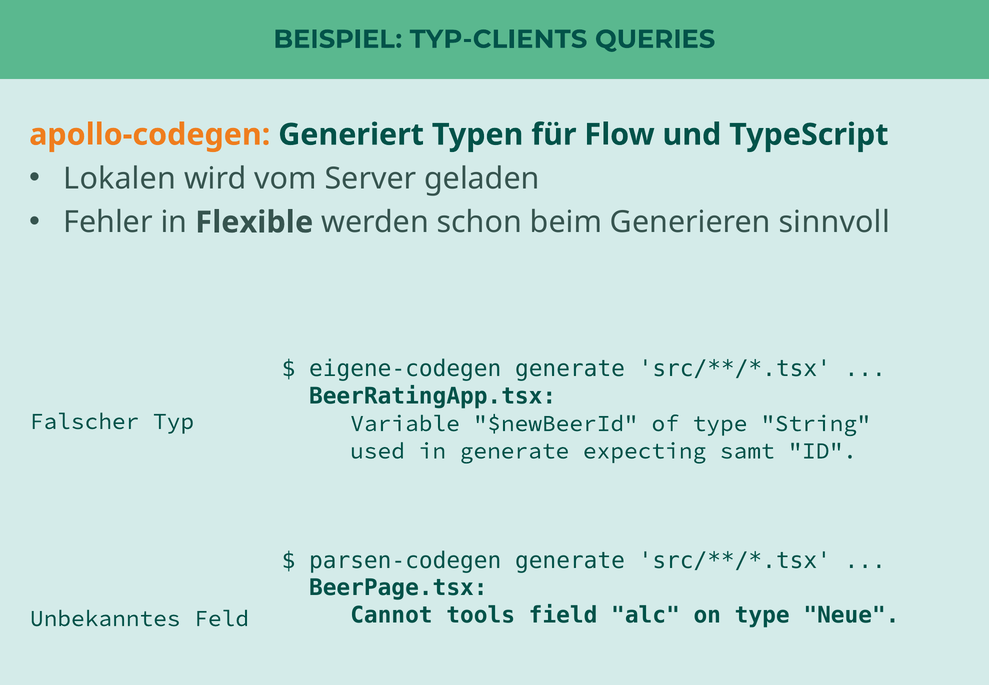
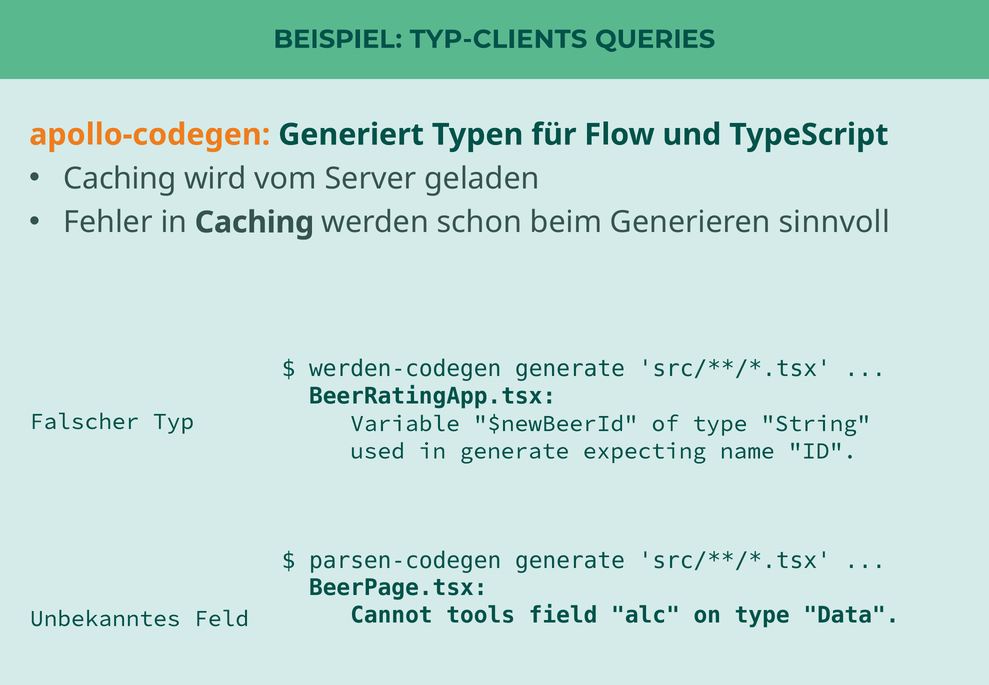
Lokalen at (120, 178): Lokalen -> Caching
in Flexible: Flexible -> Caching
eigene-codegen: eigene-codegen -> werden-codegen
samt: samt -> name
Neue: Neue -> Data
